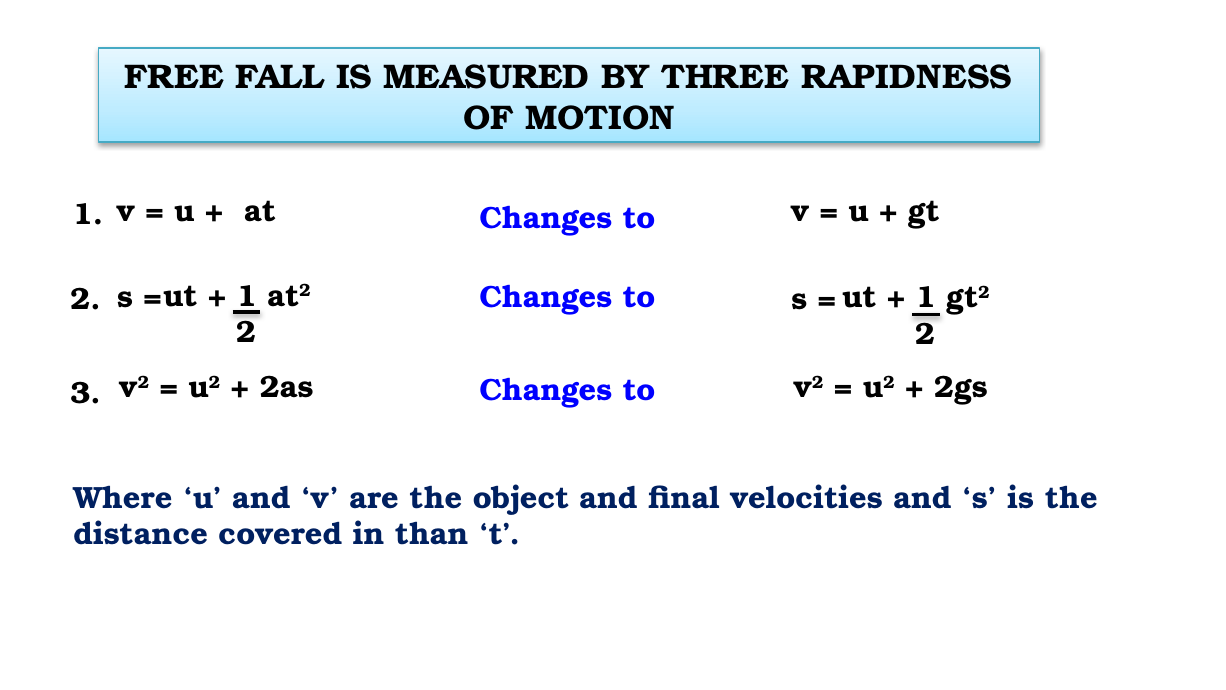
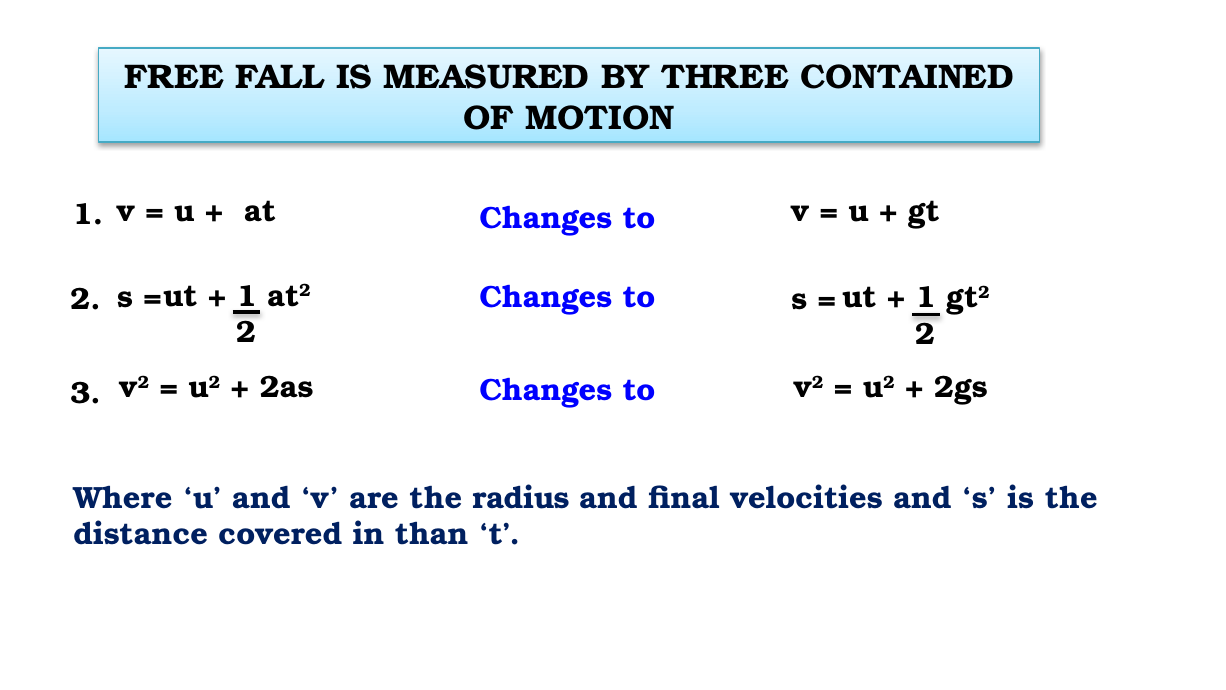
RAPIDNESS: RAPIDNESS -> CONTAINED
object: object -> radius
